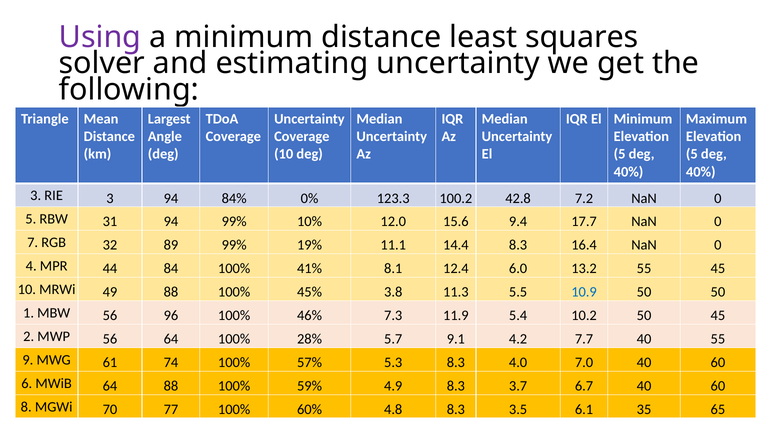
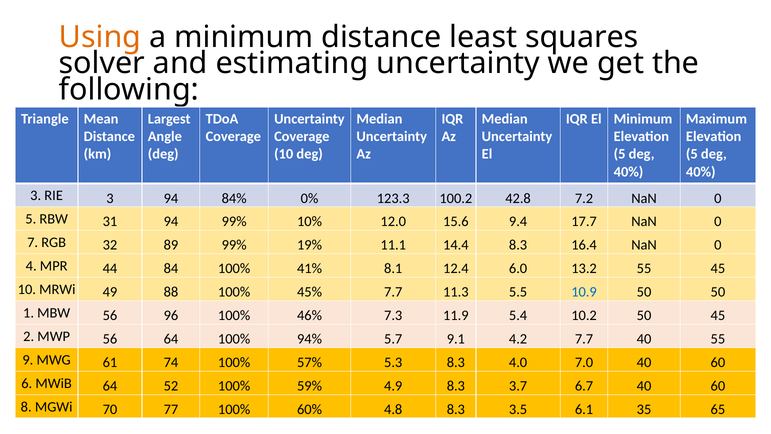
Using colour: purple -> orange
45% 3.8: 3.8 -> 7.7
28%: 28% -> 94%
64 88: 88 -> 52
